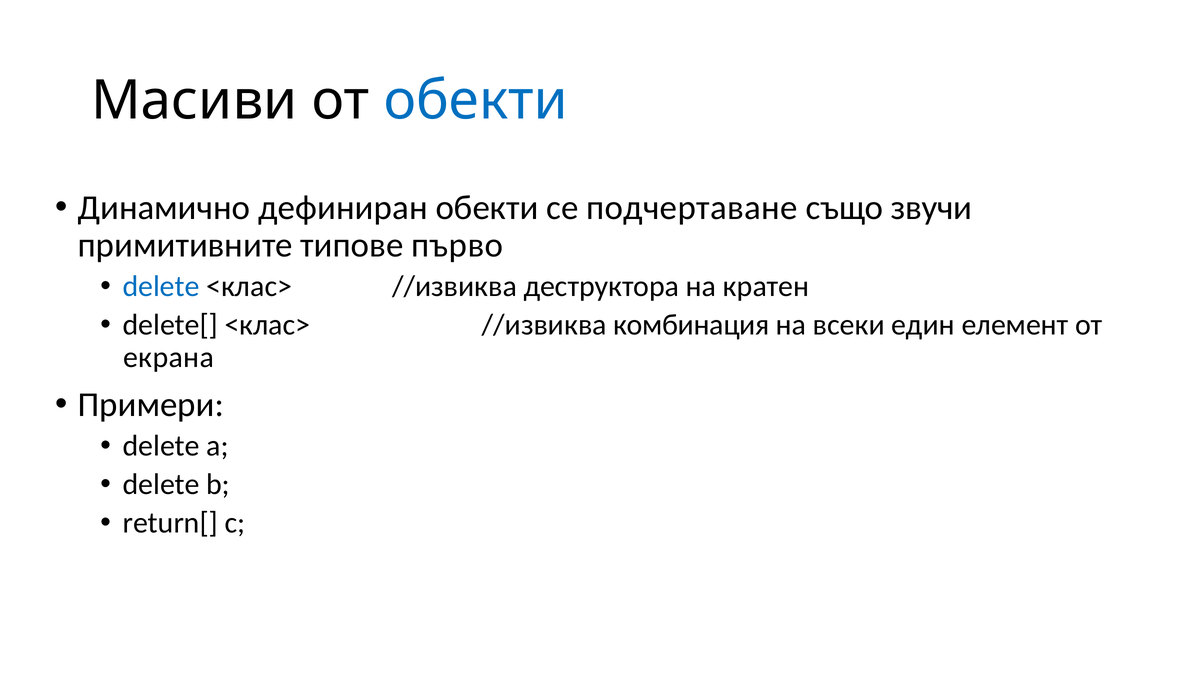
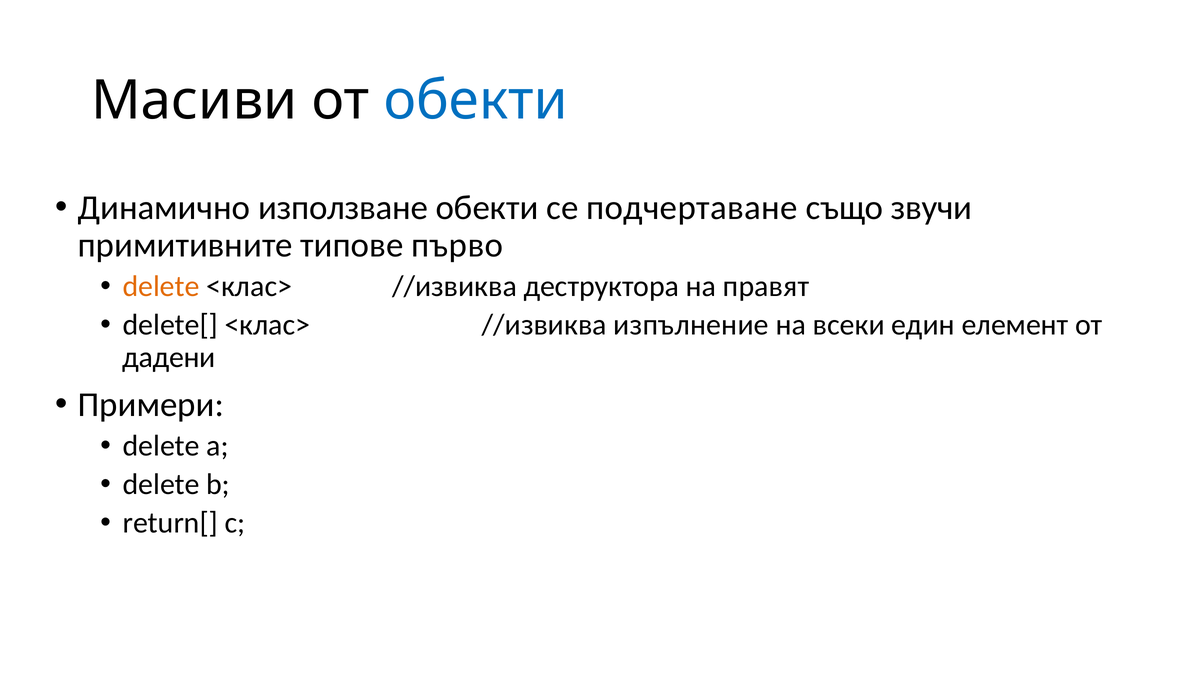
дефиниран: дефиниран -> използване
delete at (161, 287) colour: blue -> orange
кратен: кратен -> правят
комбинация: комбинация -> изпълнение
екрана: екрана -> дадени
